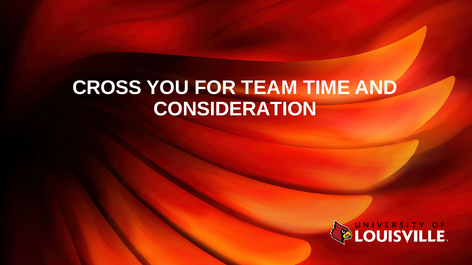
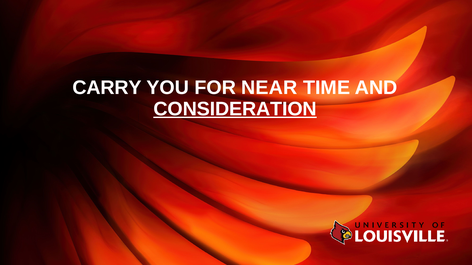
CROSS: CROSS -> CARRY
TEAM: TEAM -> NEAR
CONSIDERATION underline: none -> present
